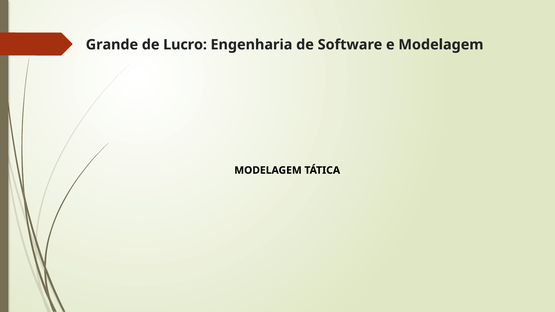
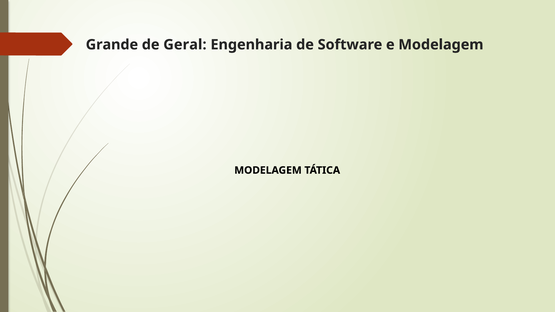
Lucro: Lucro -> Geral
